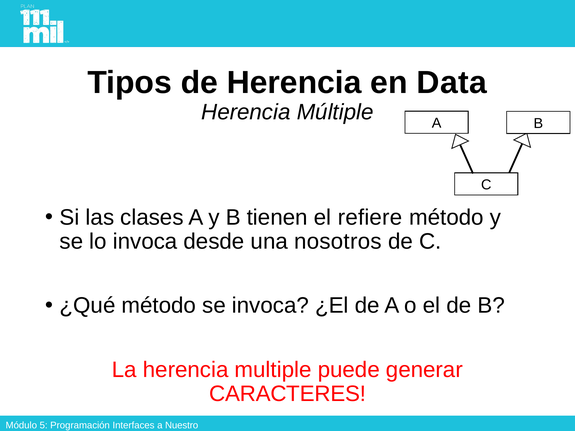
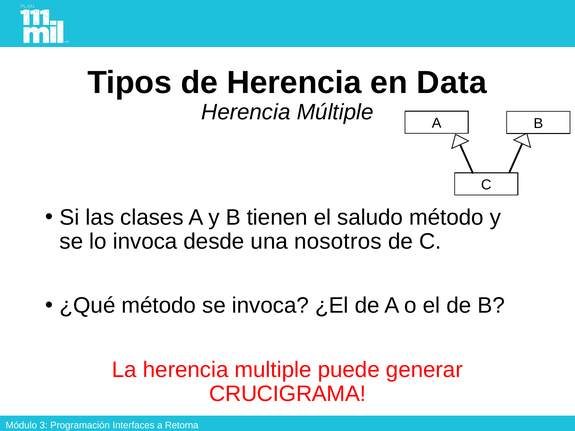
refiere: refiere -> saludo
CARACTERES: CARACTERES -> CRUCIGRAMA
5: 5 -> 3
Nuestro: Nuestro -> Retorna
